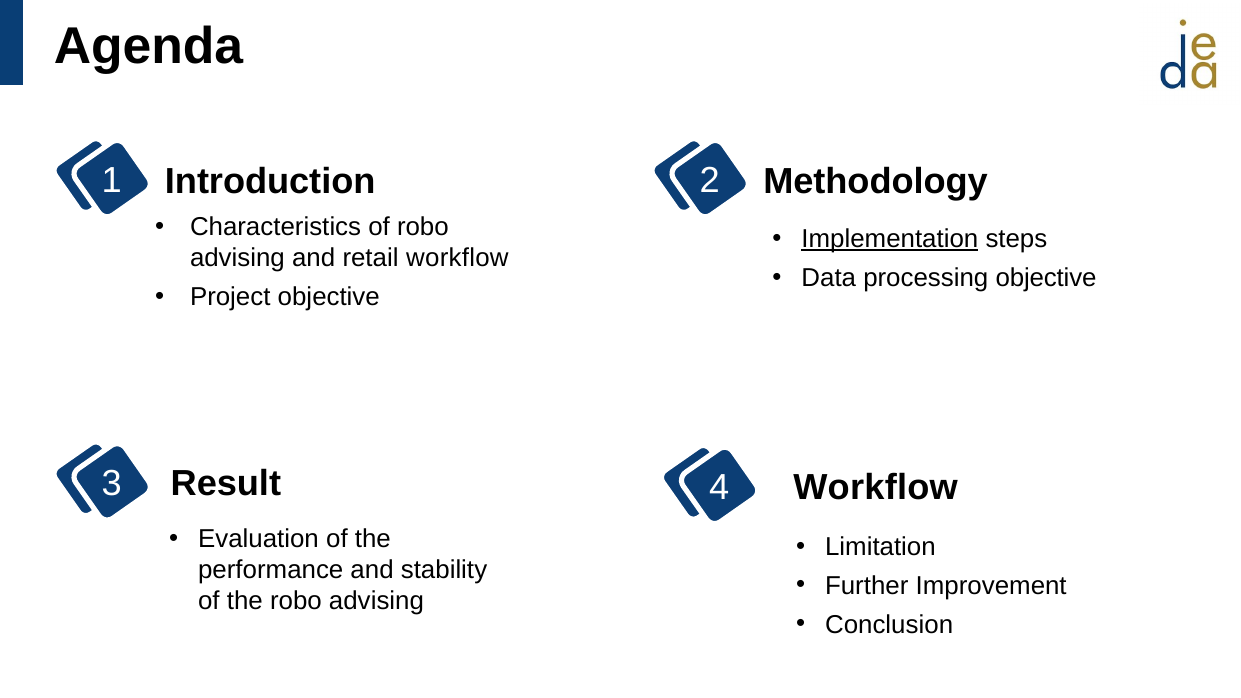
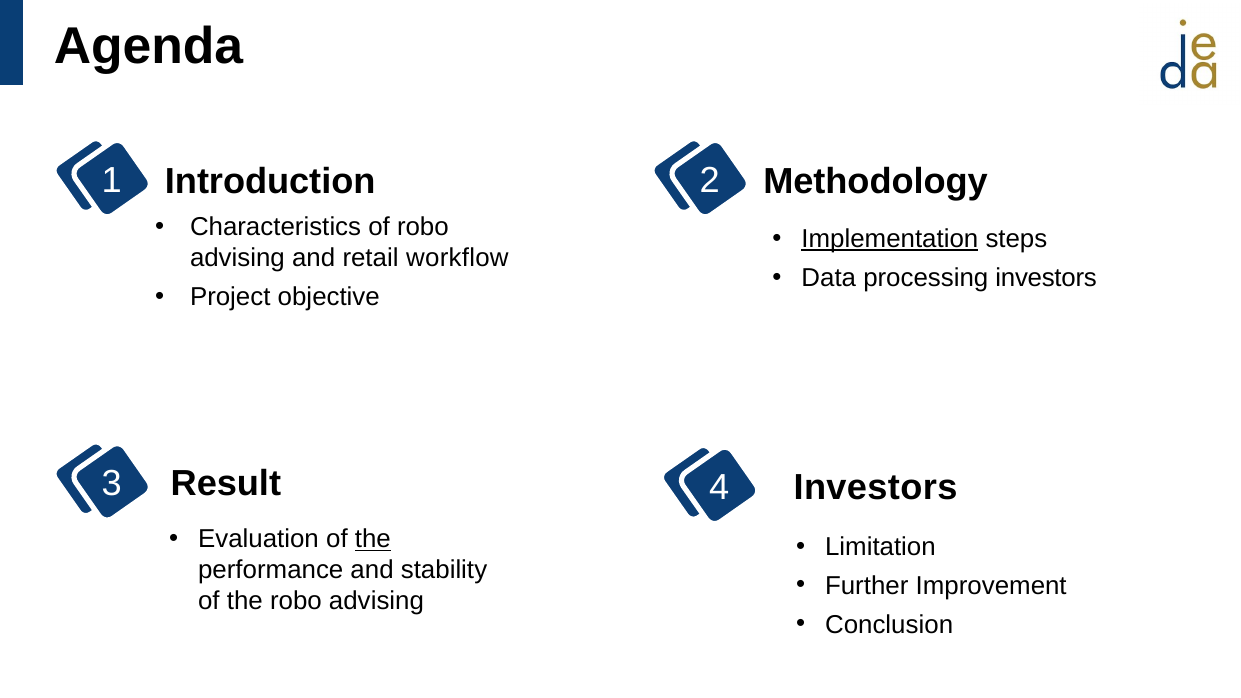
processing objective: objective -> investors
Result Workflow: Workflow -> Investors
the at (373, 539) underline: none -> present
